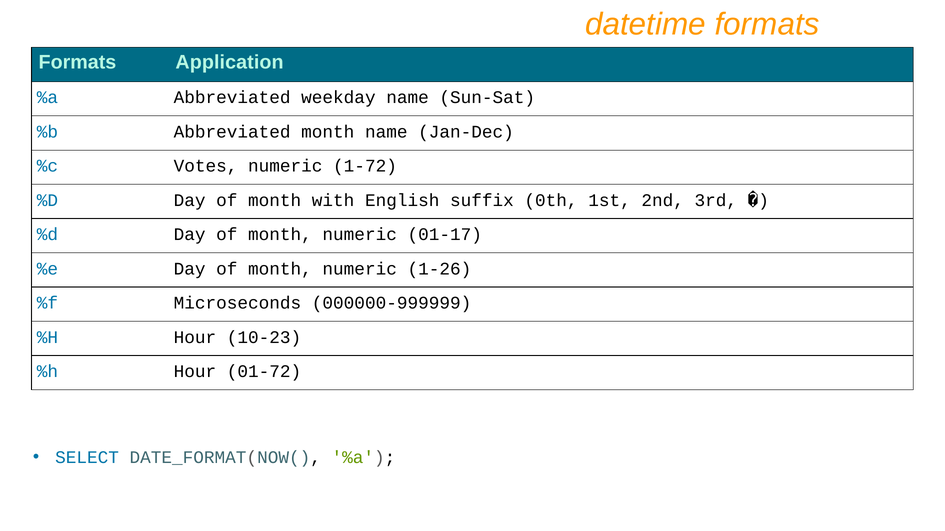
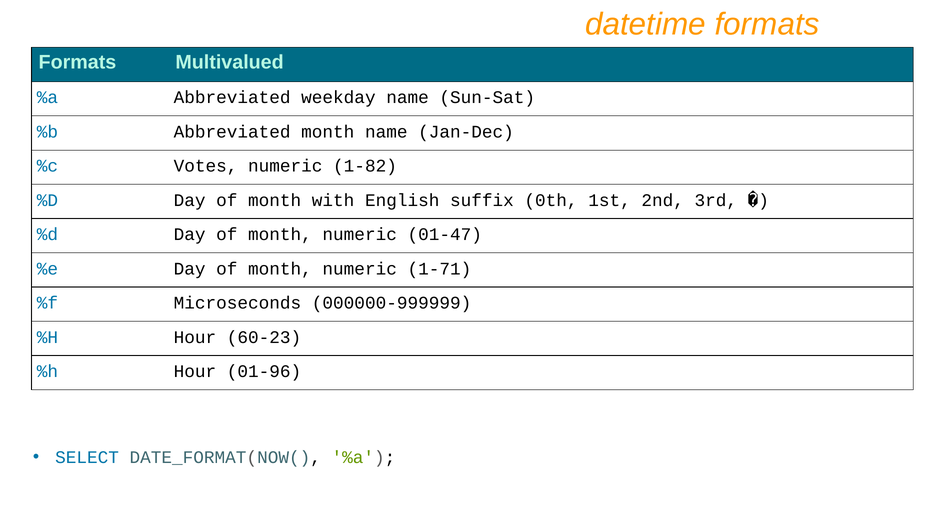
Application: Application -> Multivalued
1-72: 1-72 -> 1-82
01-17: 01-17 -> 01-47
1-26: 1-26 -> 1-71
10-23: 10-23 -> 60-23
01-72: 01-72 -> 01-96
